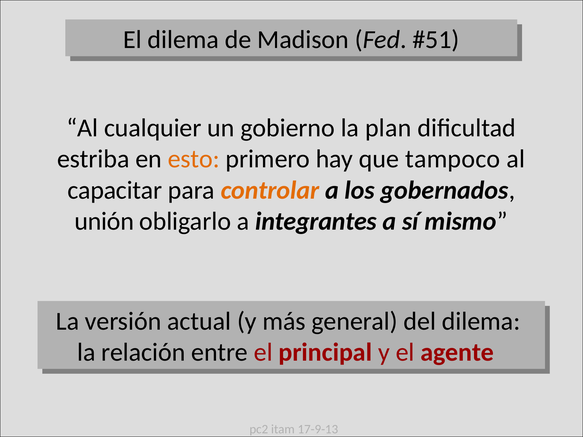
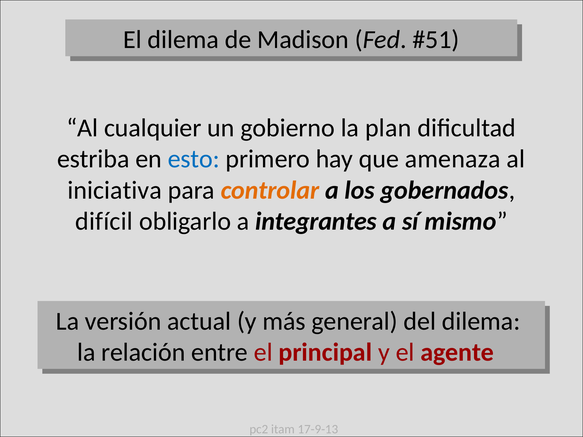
esto colour: orange -> blue
tampoco: tampoco -> amenaza
capacitar: capacitar -> iniciativa
unión: unión -> difícil
